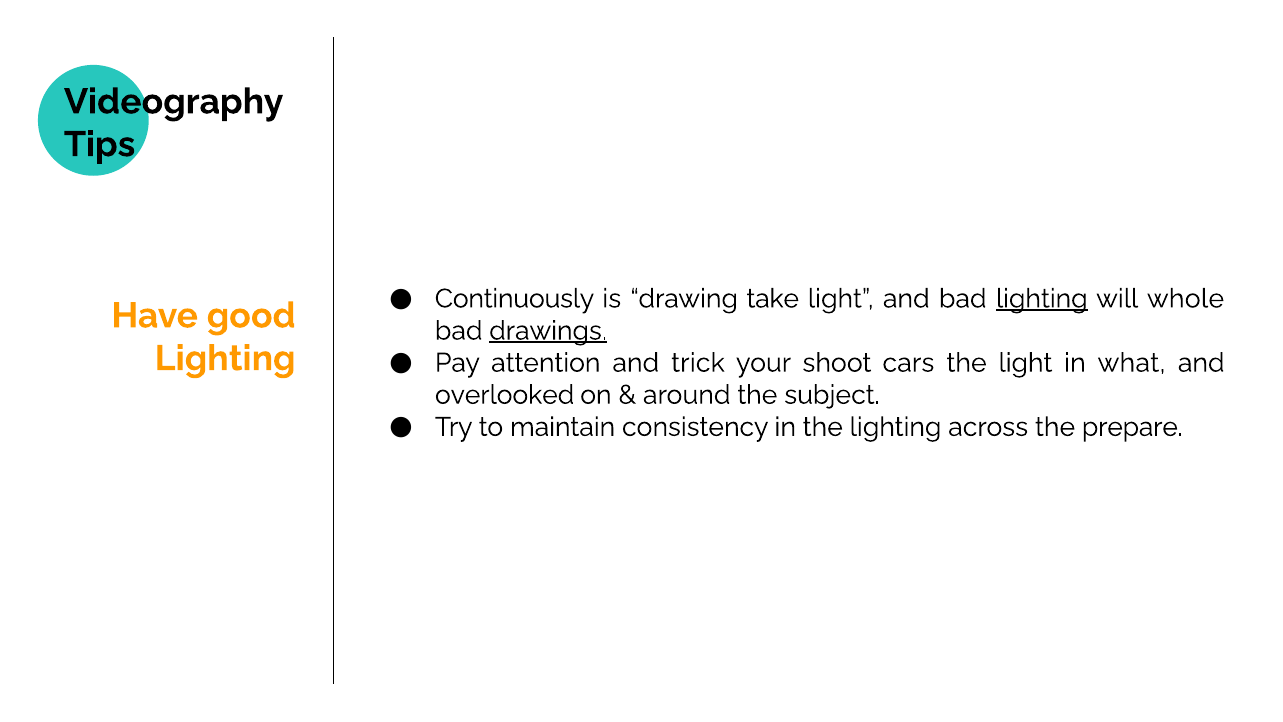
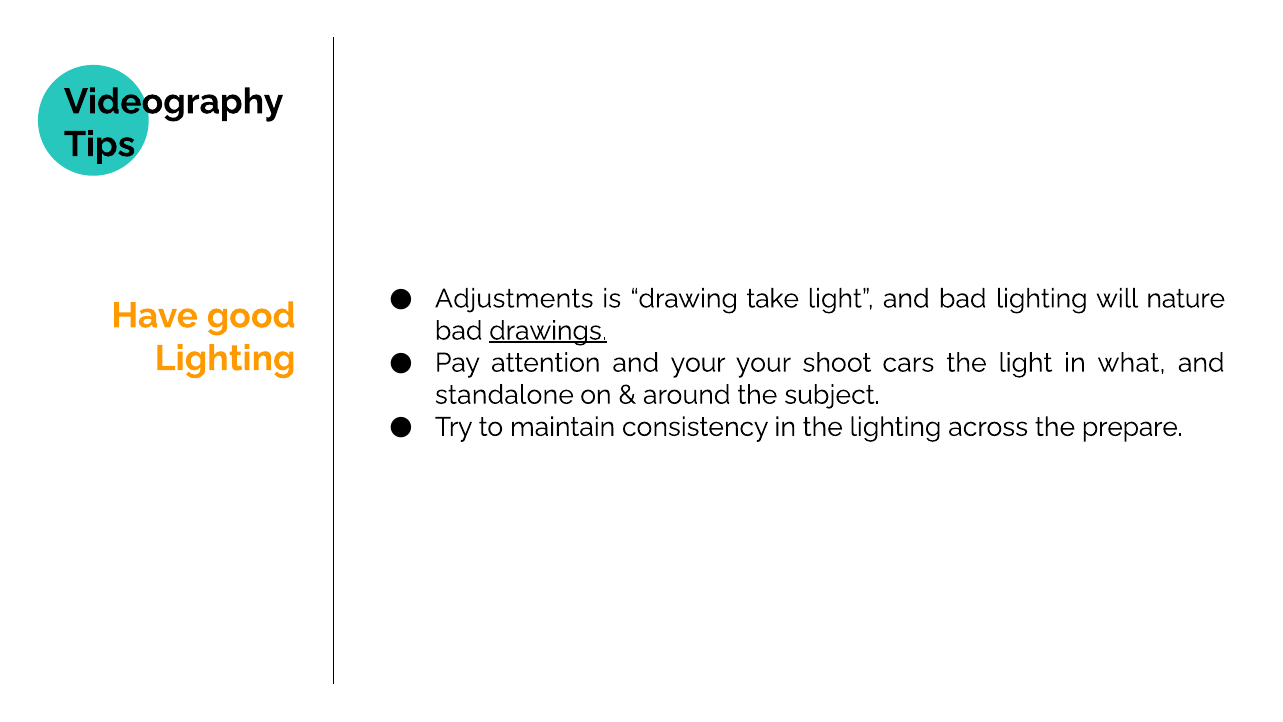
Continuously: Continuously -> Adjustments
lighting at (1042, 299) underline: present -> none
whole: whole -> nature
and trick: trick -> your
overlooked: overlooked -> standalone
